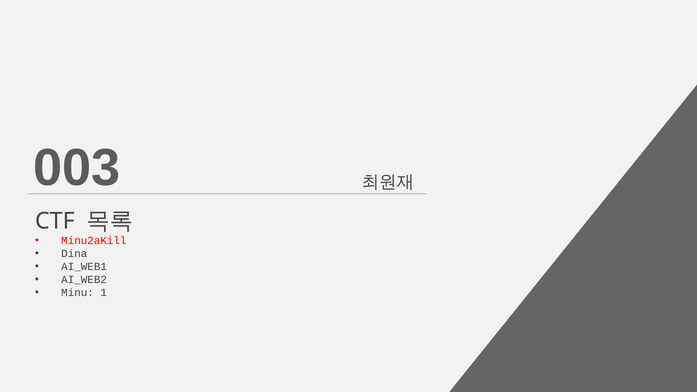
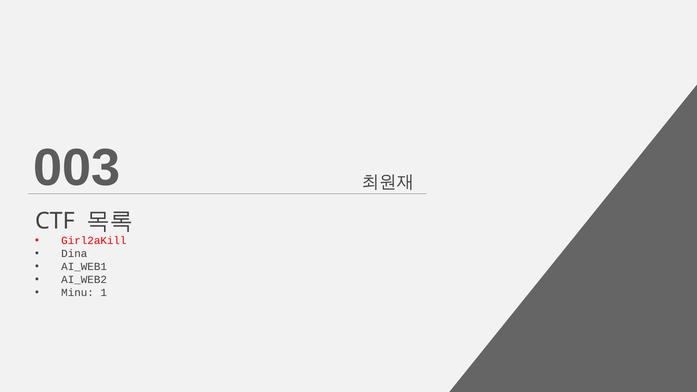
Minu2aKill: Minu2aKill -> Girl2aKill
